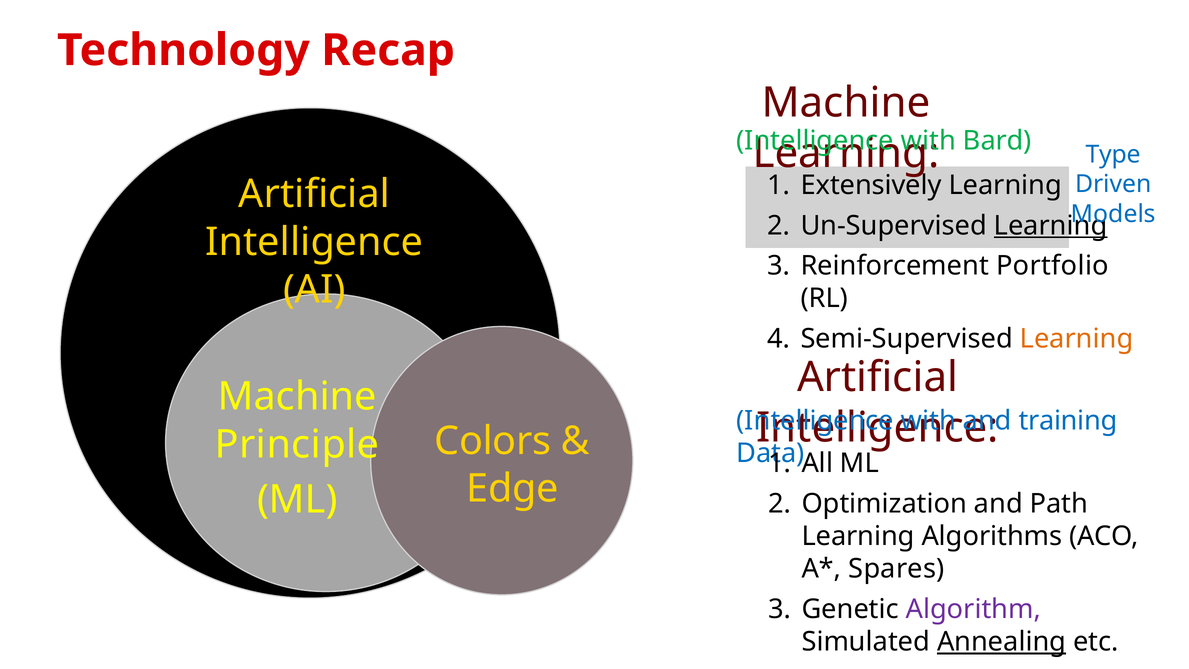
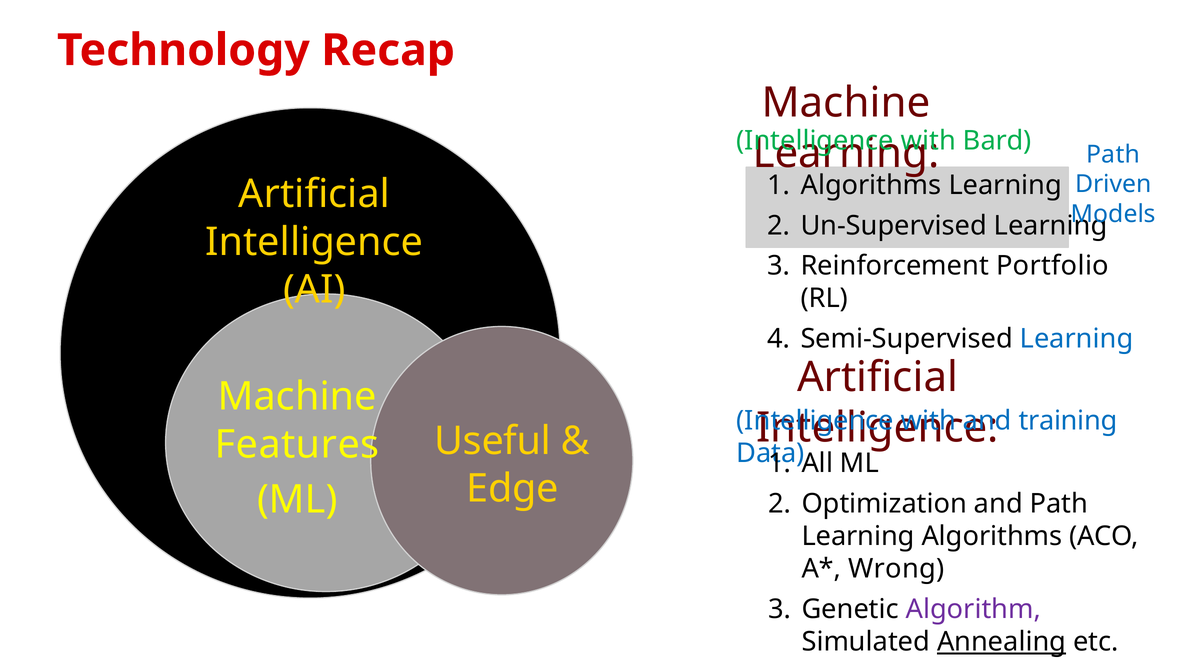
Type at (1113, 155): Type -> Path
Extensively at (871, 185): Extensively -> Algorithms
Learning at (1051, 226) underline: present -> none
Learning at (1077, 339) colour: orange -> blue
Colors: Colors -> Useful
Principle: Principle -> Features
Spares: Spares -> Wrong
